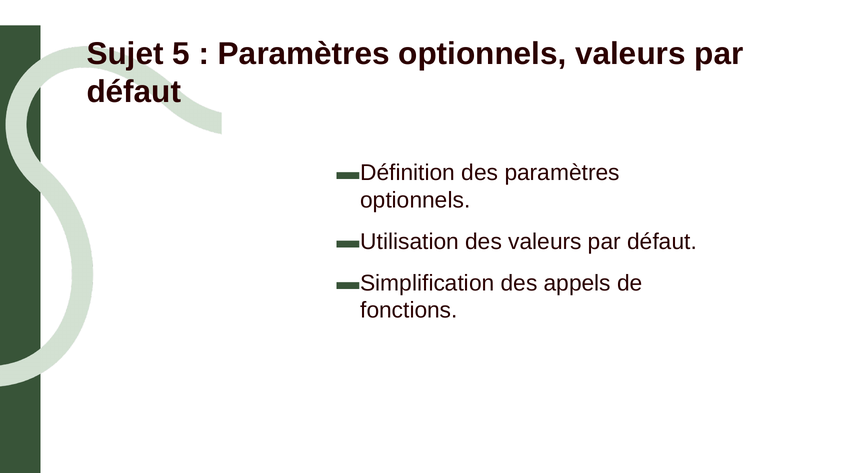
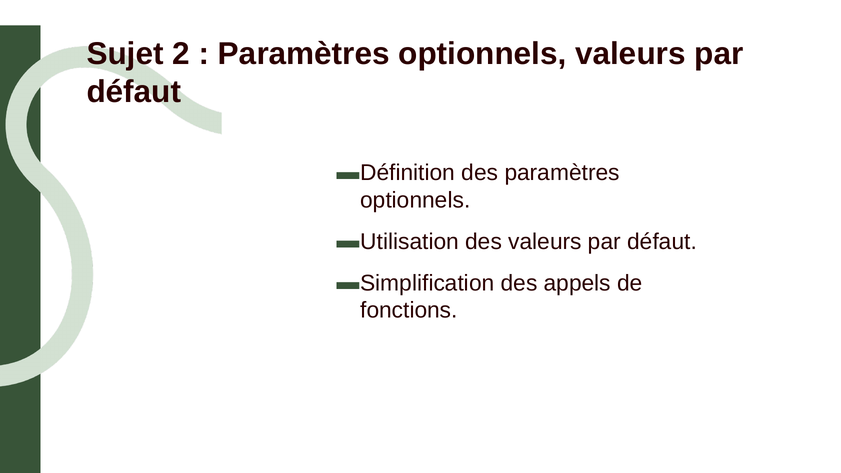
5: 5 -> 2
